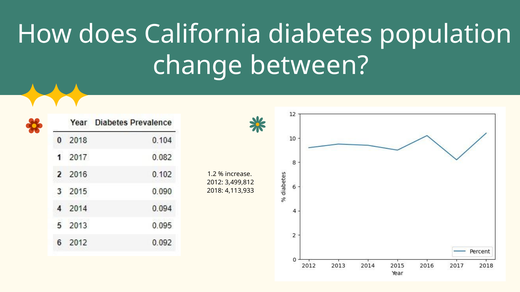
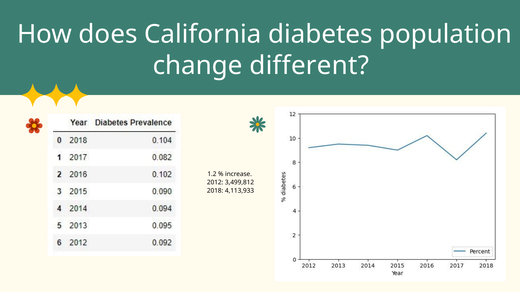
between: between -> different
